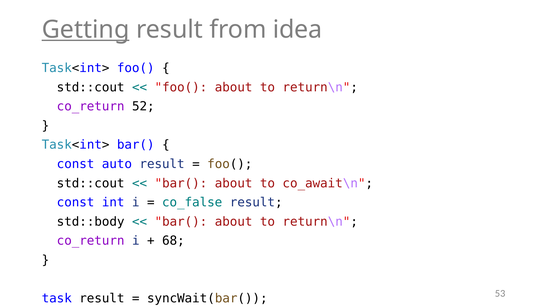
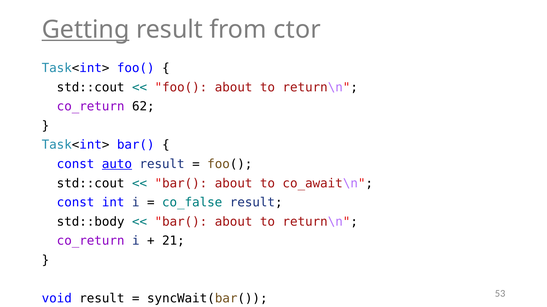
idea: idea -> ctor
52: 52 -> 62
auto underline: none -> present
68: 68 -> 21
task: task -> void
